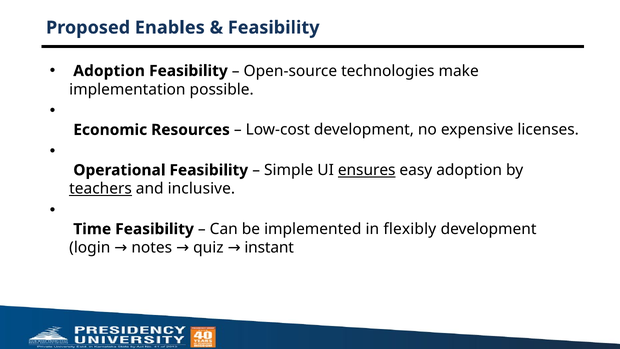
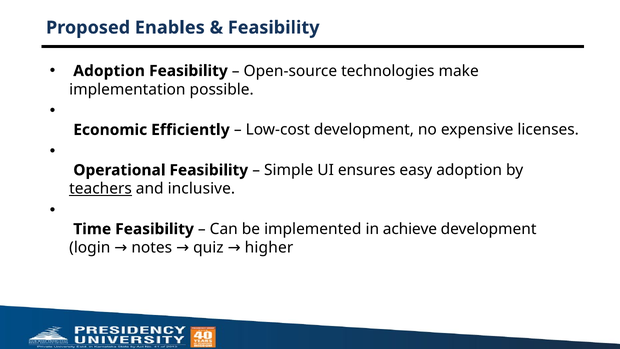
Resources: Resources -> Efficiently
ensures underline: present -> none
flexibly: flexibly -> achieve
instant: instant -> higher
